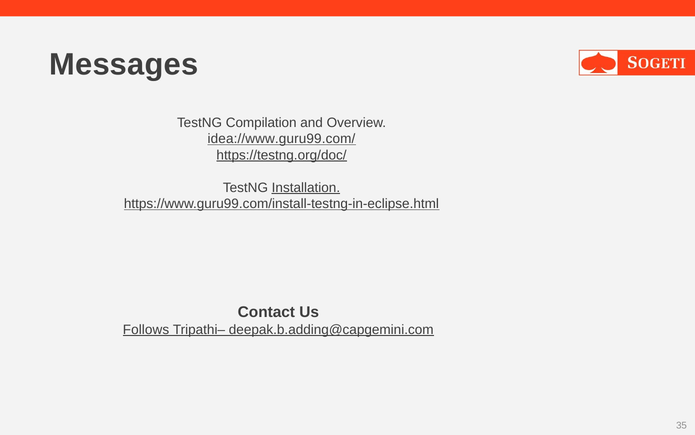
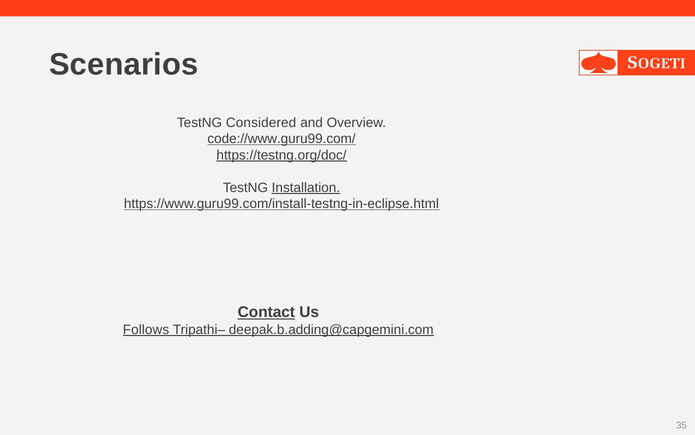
Messages: Messages -> Scenarios
Compilation: Compilation -> Considered
idea://www.guru99.com/: idea://www.guru99.com/ -> code://www.guru99.com/
Contact underline: none -> present
